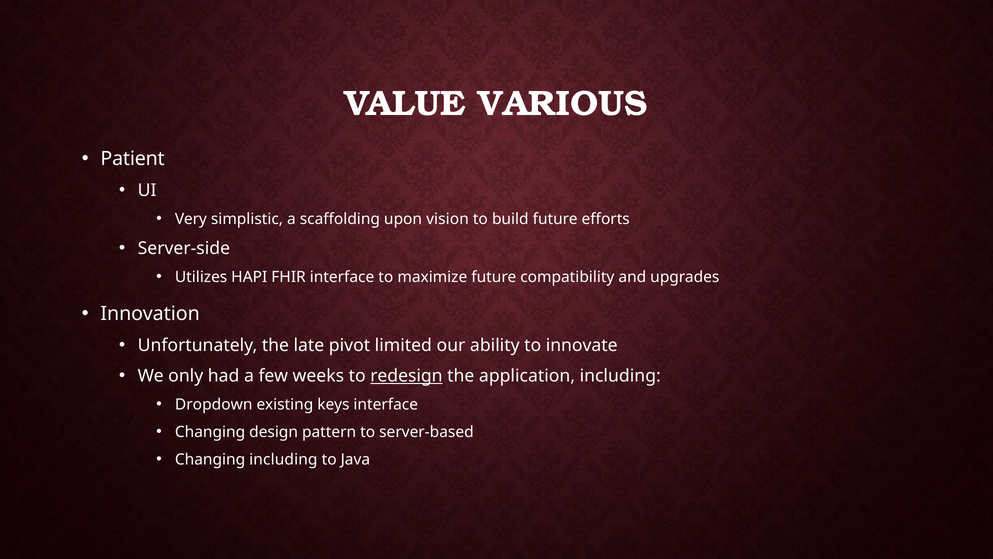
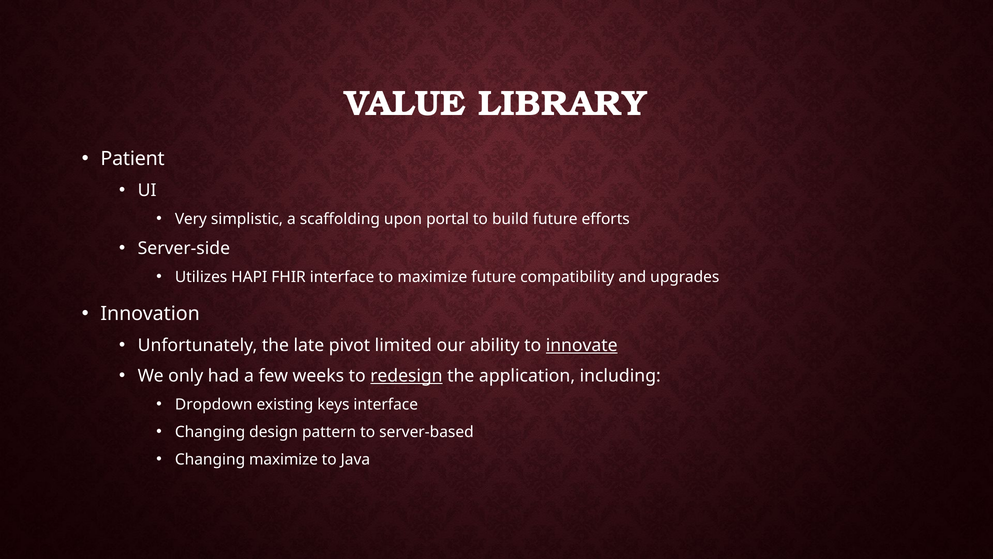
VARIOUS: VARIOUS -> LIBRARY
vision: vision -> portal
innovate underline: none -> present
Changing including: including -> maximize
